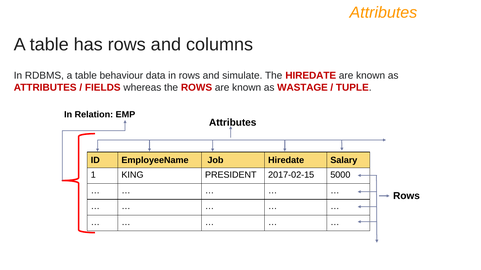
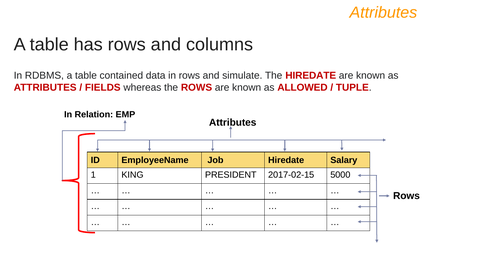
behaviour: behaviour -> contained
WASTAGE: WASTAGE -> ALLOWED
